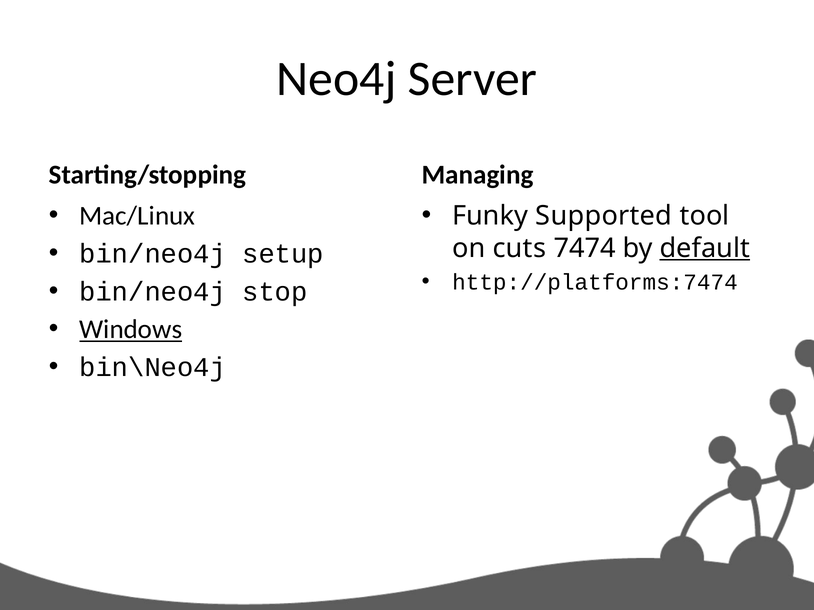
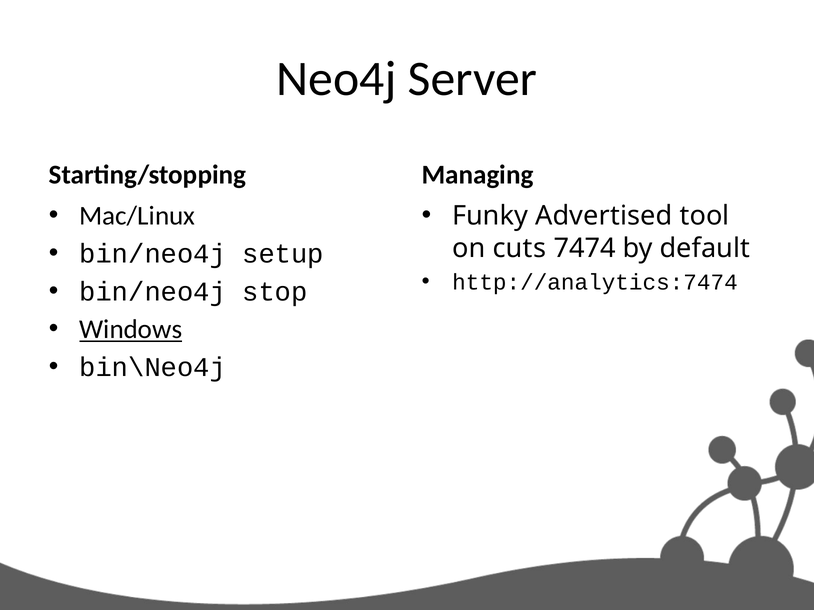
Supported: Supported -> Advertised
default underline: present -> none
http://platforms:7474: http://platforms:7474 -> http://analytics:7474
